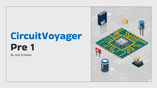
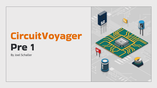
CircuitVoyager colour: blue -> orange
